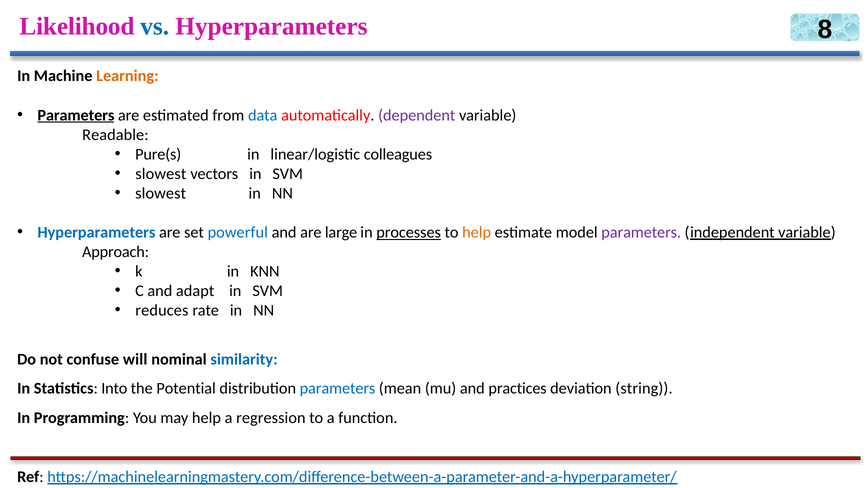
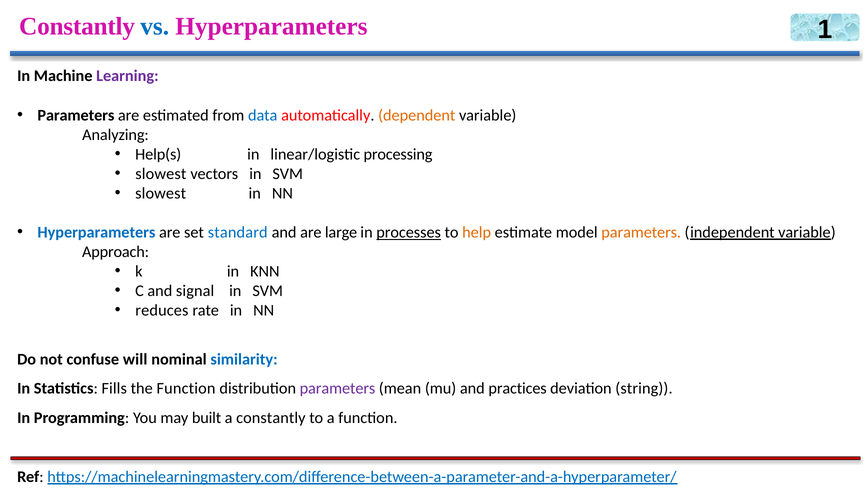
Likelihood at (77, 26): Likelihood -> Constantly
8: 8 -> 1
Learning colour: orange -> purple
Parameters at (76, 115) underline: present -> none
dependent colour: purple -> orange
Readable: Readable -> Analyzing
Pure(s: Pure(s -> Help(s
colleagues: colleagues -> processing
powerful: powerful -> standard
parameters at (641, 232) colour: purple -> orange
adapt: adapt -> signal
Into: Into -> Fills
the Potential: Potential -> Function
parameters at (337, 389) colour: blue -> purple
may help: help -> built
a regression: regression -> constantly
